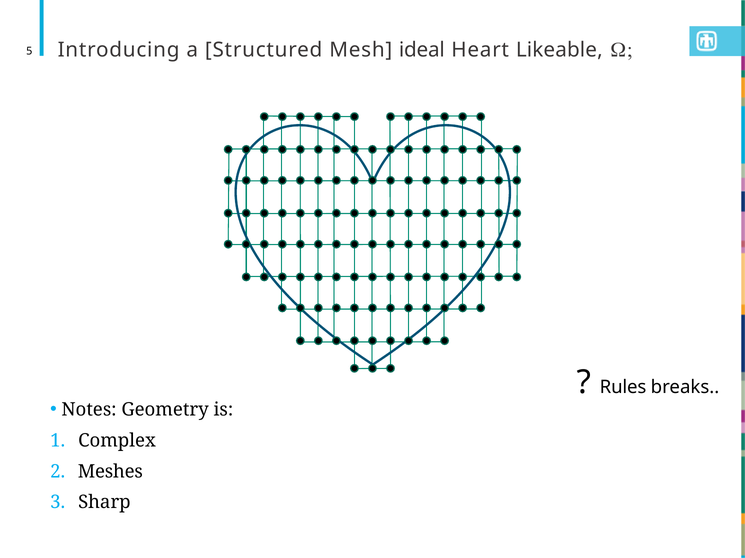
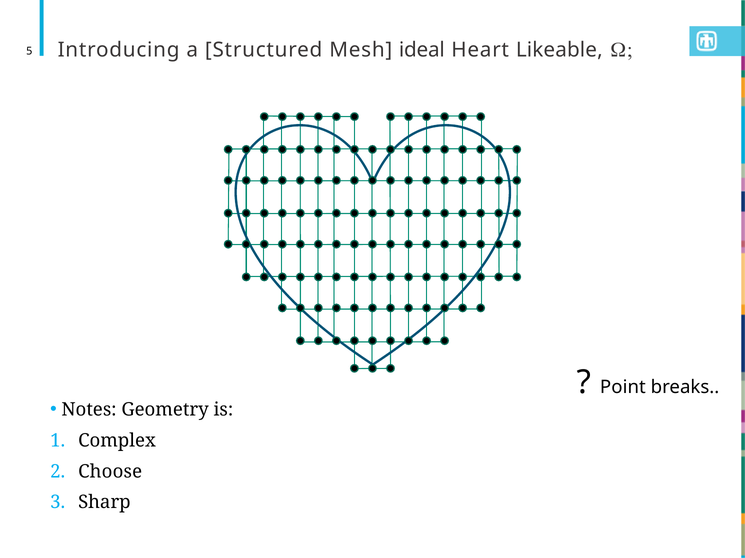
Rules: Rules -> Point
Meshes: Meshes -> Choose
